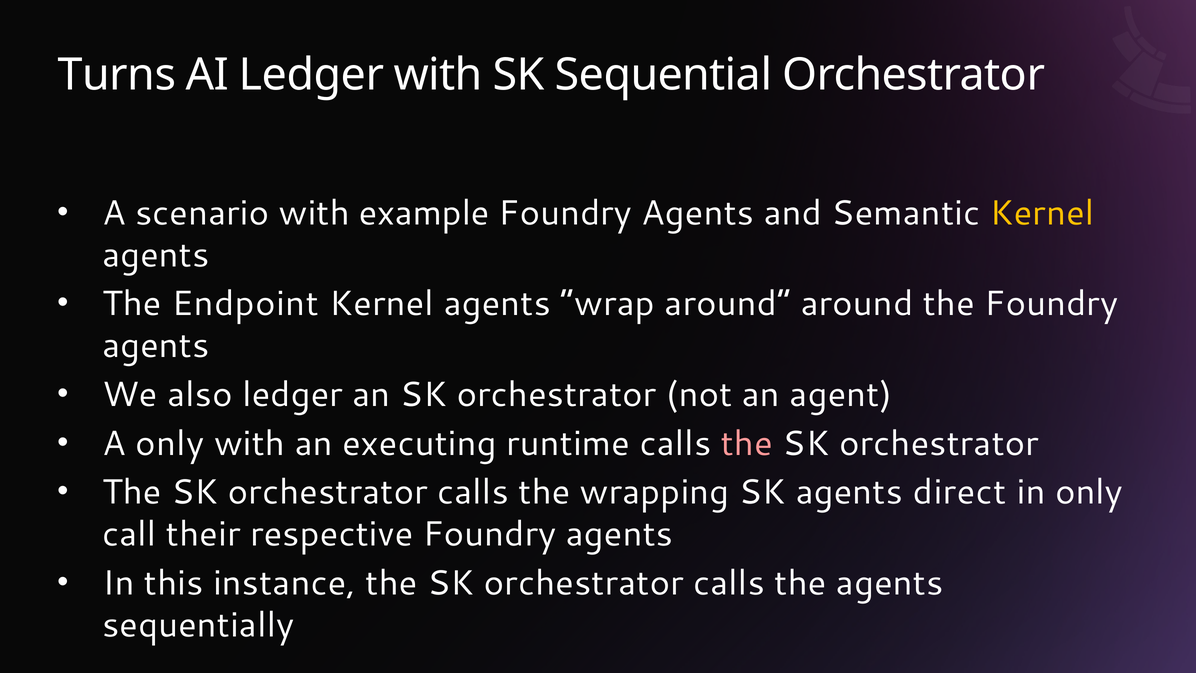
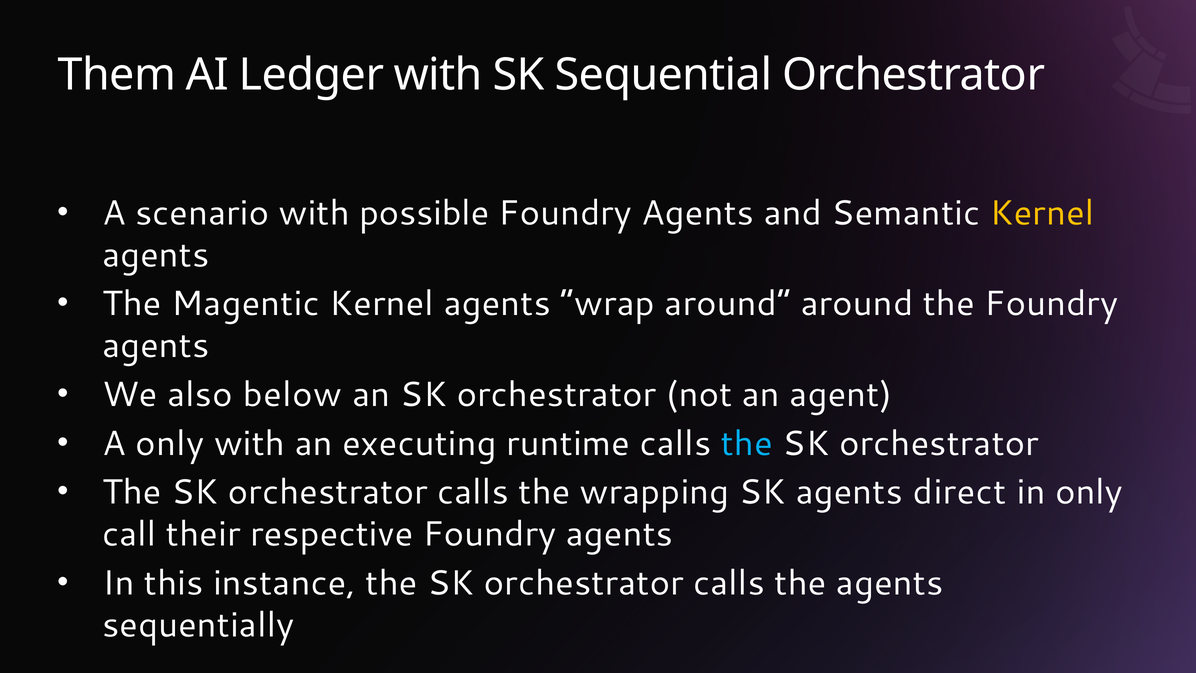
Turns: Turns -> Them
example: example -> possible
Endpoint: Endpoint -> Magentic
also ledger: ledger -> below
the at (747, 443) colour: pink -> light blue
